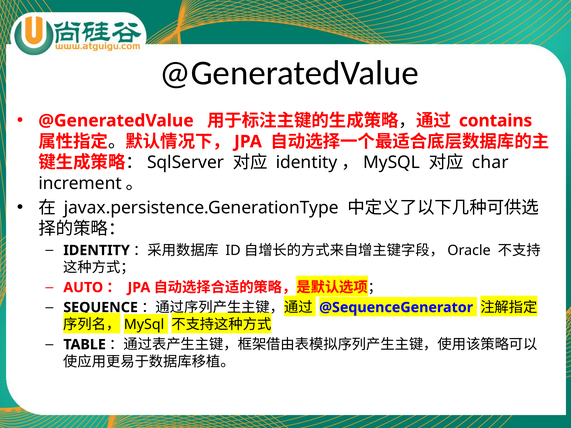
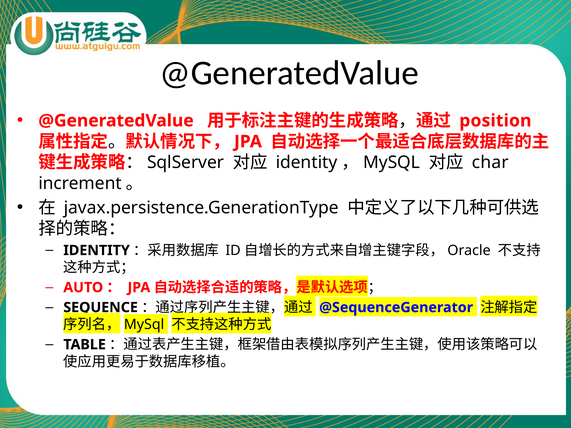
contains: contains -> position
